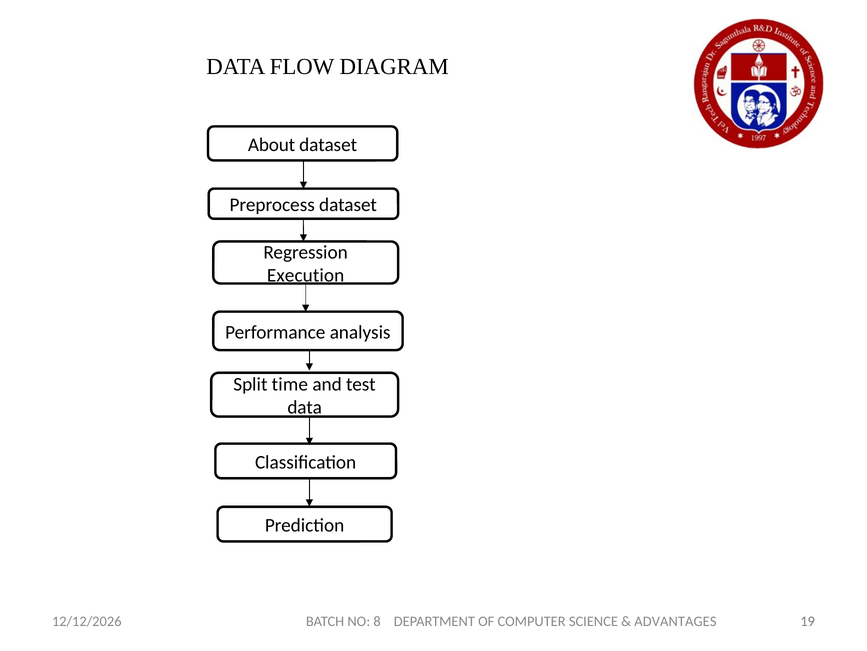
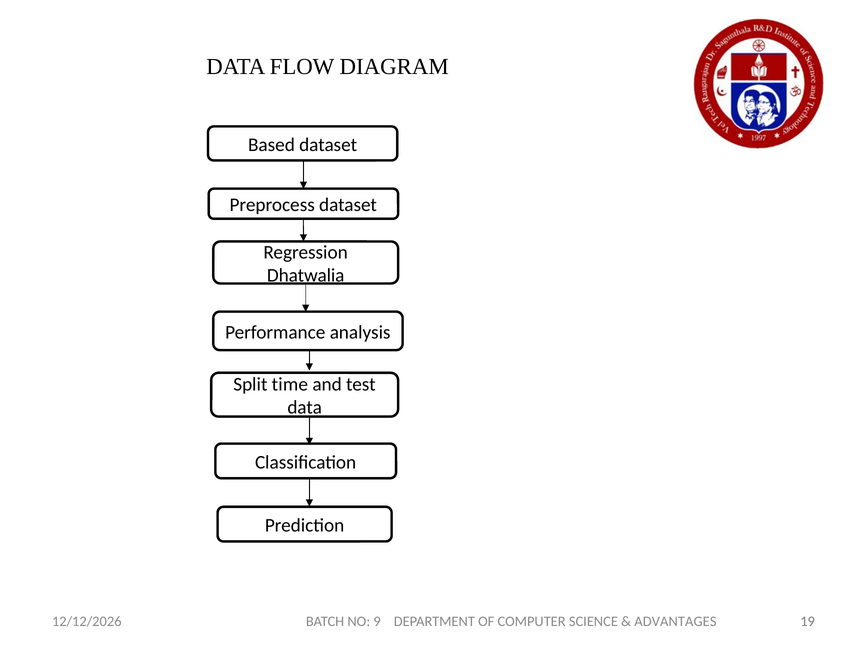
About: About -> Based
Execution: Execution -> Dhatwalia
8: 8 -> 9
